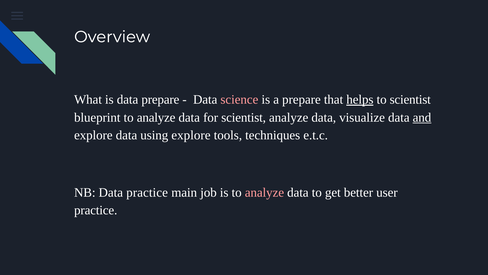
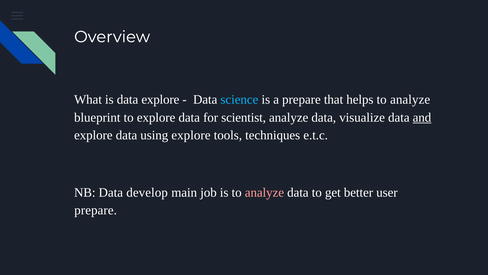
data prepare: prepare -> explore
science colour: pink -> light blue
helps underline: present -> none
scientist at (410, 99): scientist -> analyze
blueprint to analyze: analyze -> explore
Data practice: practice -> develop
practice at (96, 210): practice -> prepare
